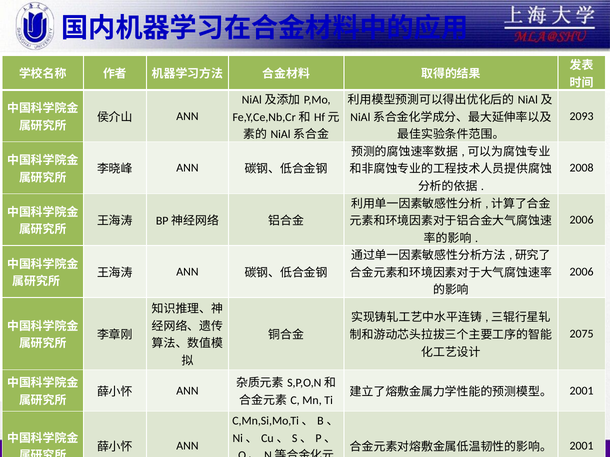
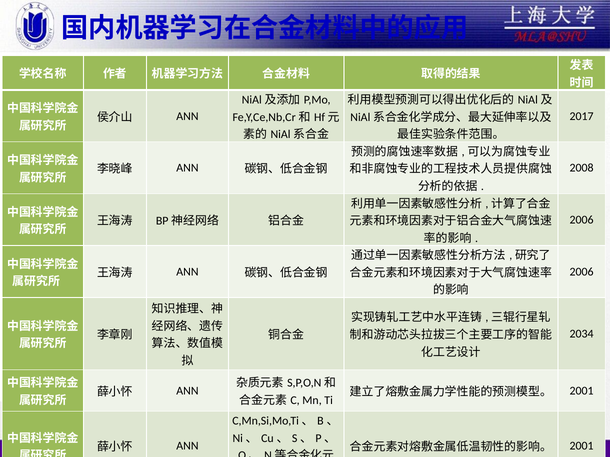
2093: 2093 -> 2017
2075: 2075 -> 2034
